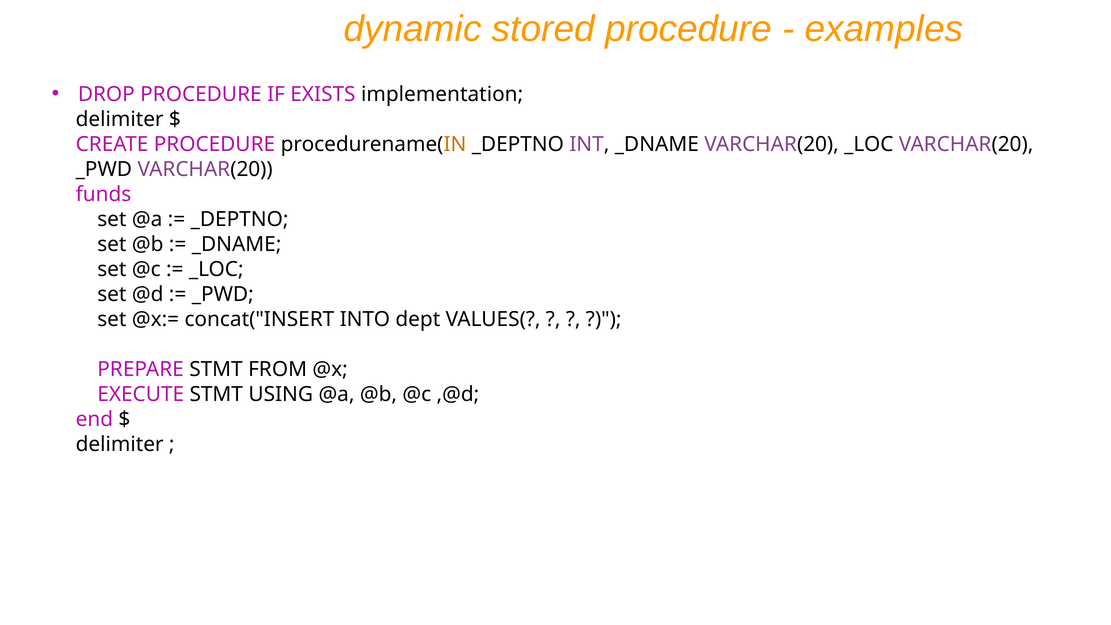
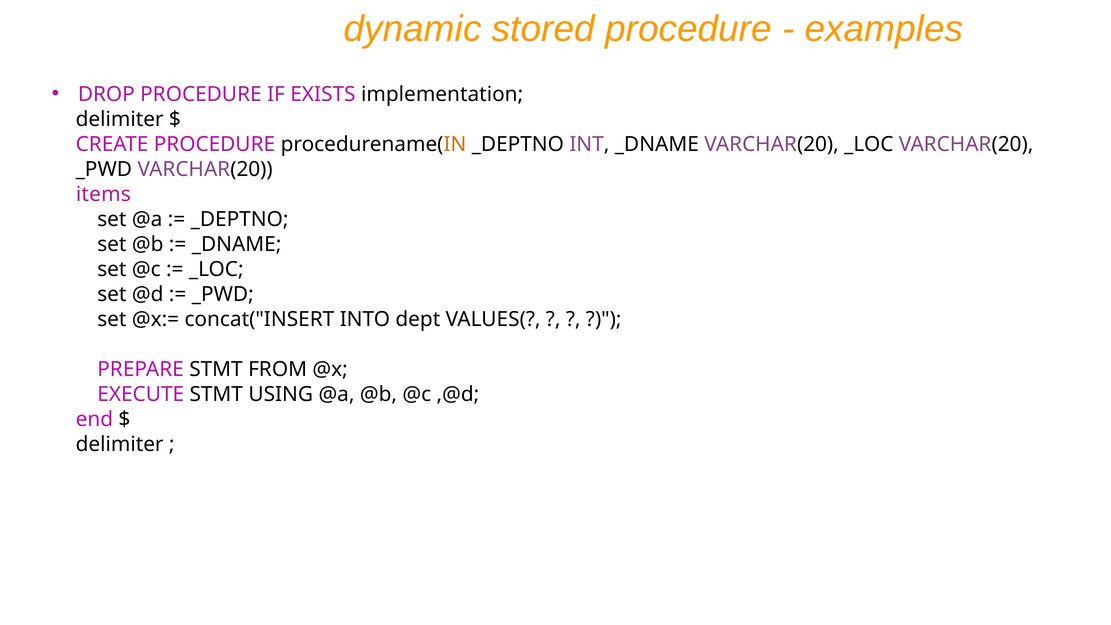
funds: funds -> items
